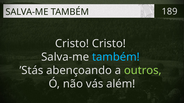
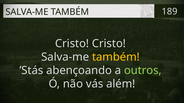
também at (116, 57) colour: light blue -> yellow
